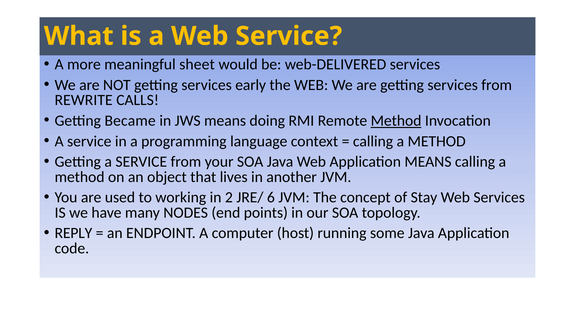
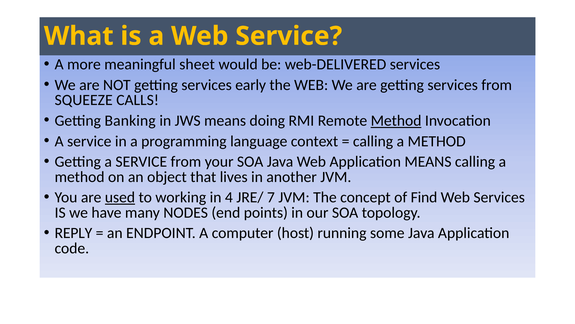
REWRITE: REWRITE -> SQUEEZE
Became: Became -> Banking
used underline: none -> present
2: 2 -> 4
6: 6 -> 7
Stay: Stay -> Find
